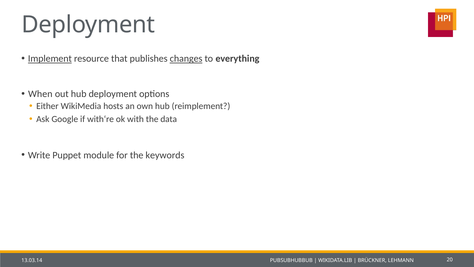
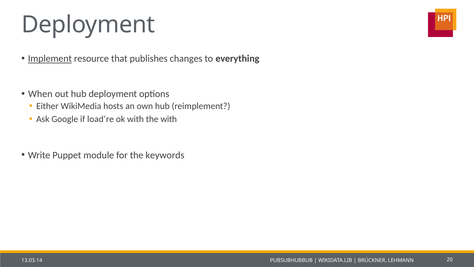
changes underline: present -> none
with‘re: with‘re -> load‘re
the data: data -> with
